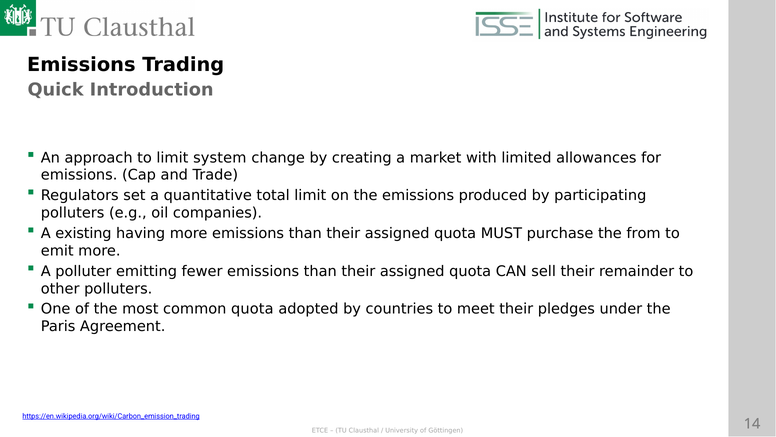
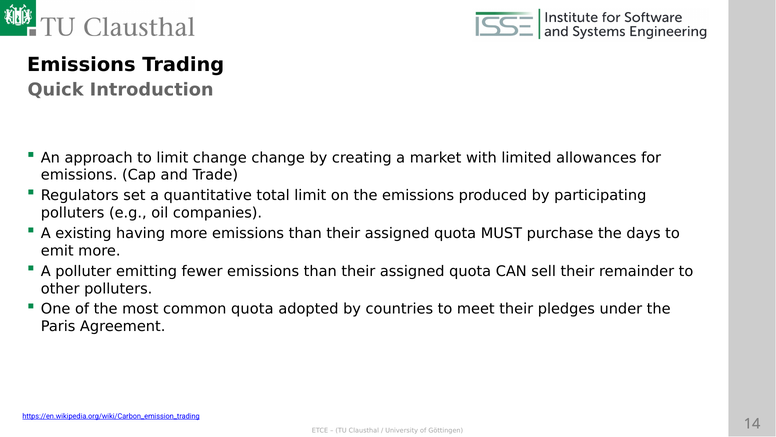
limit system: system -> change
from: from -> days
